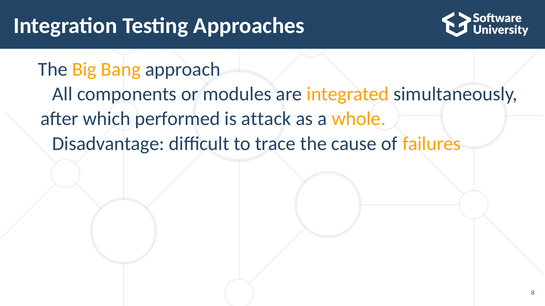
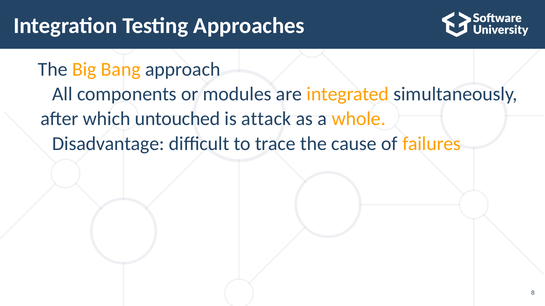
performed: performed -> untouched
